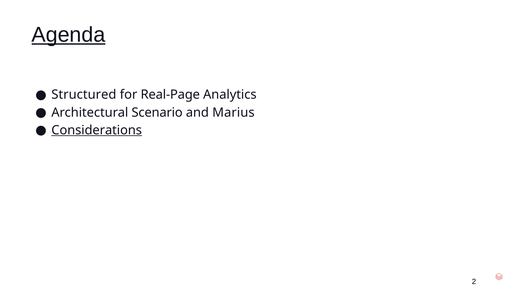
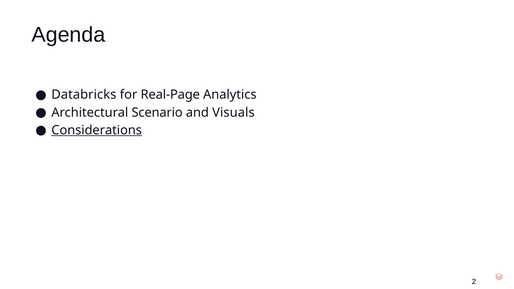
Agenda underline: present -> none
Structured: Structured -> Databricks
Marius: Marius -> Visuals
